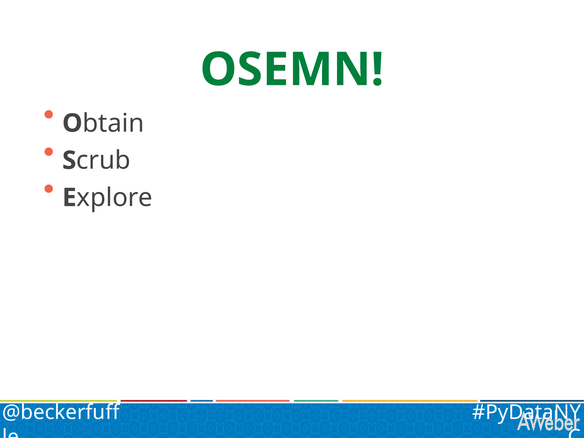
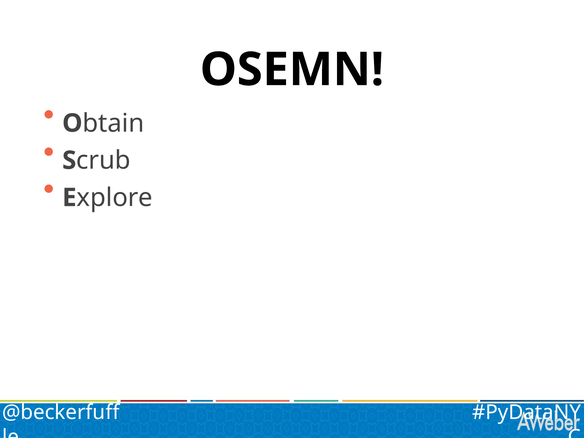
OSEMN colour: green -> black
